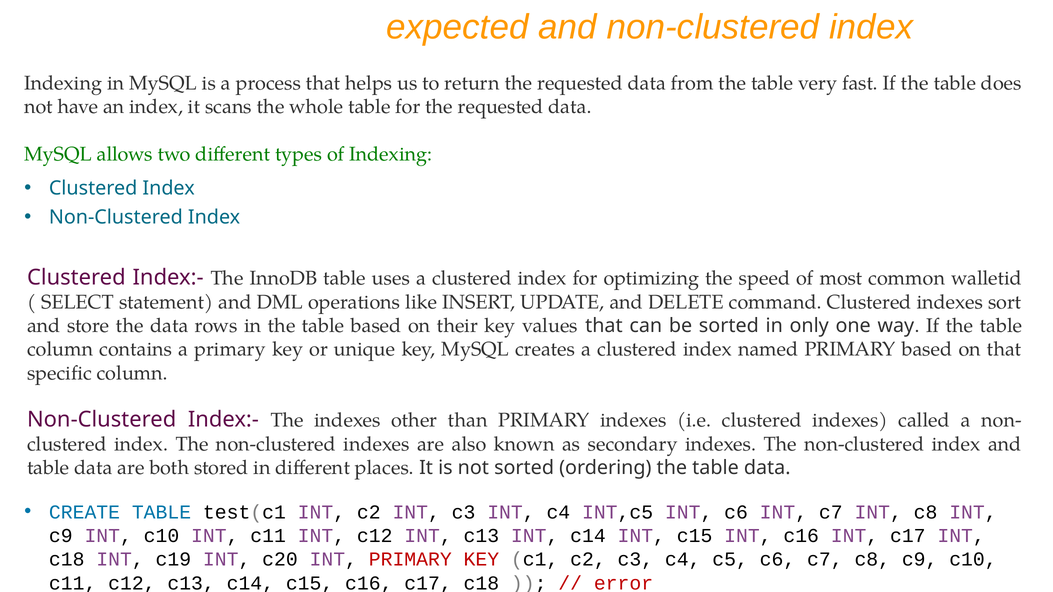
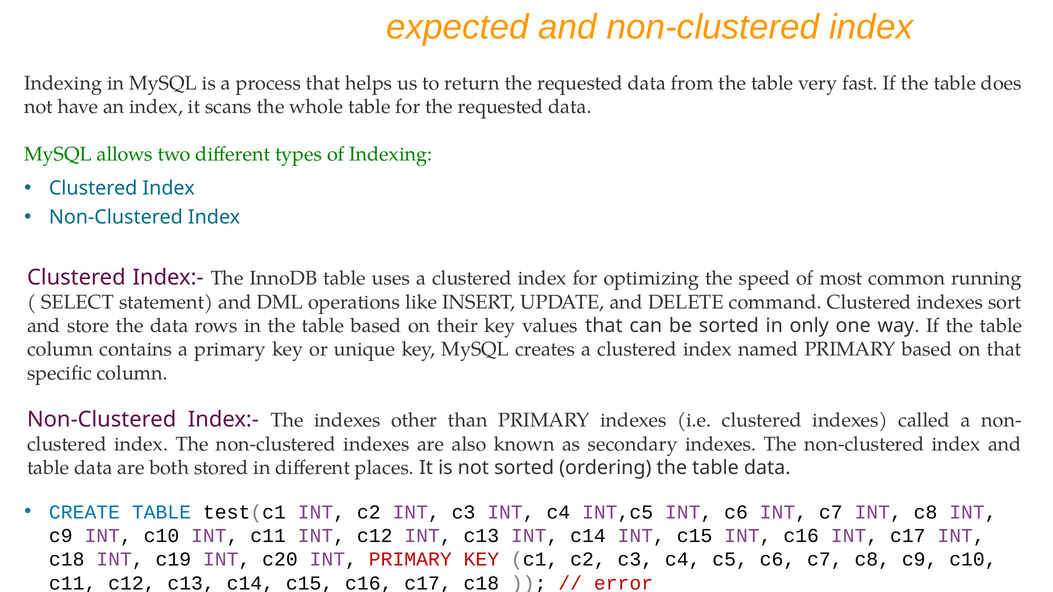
walletid: walletid -> running
